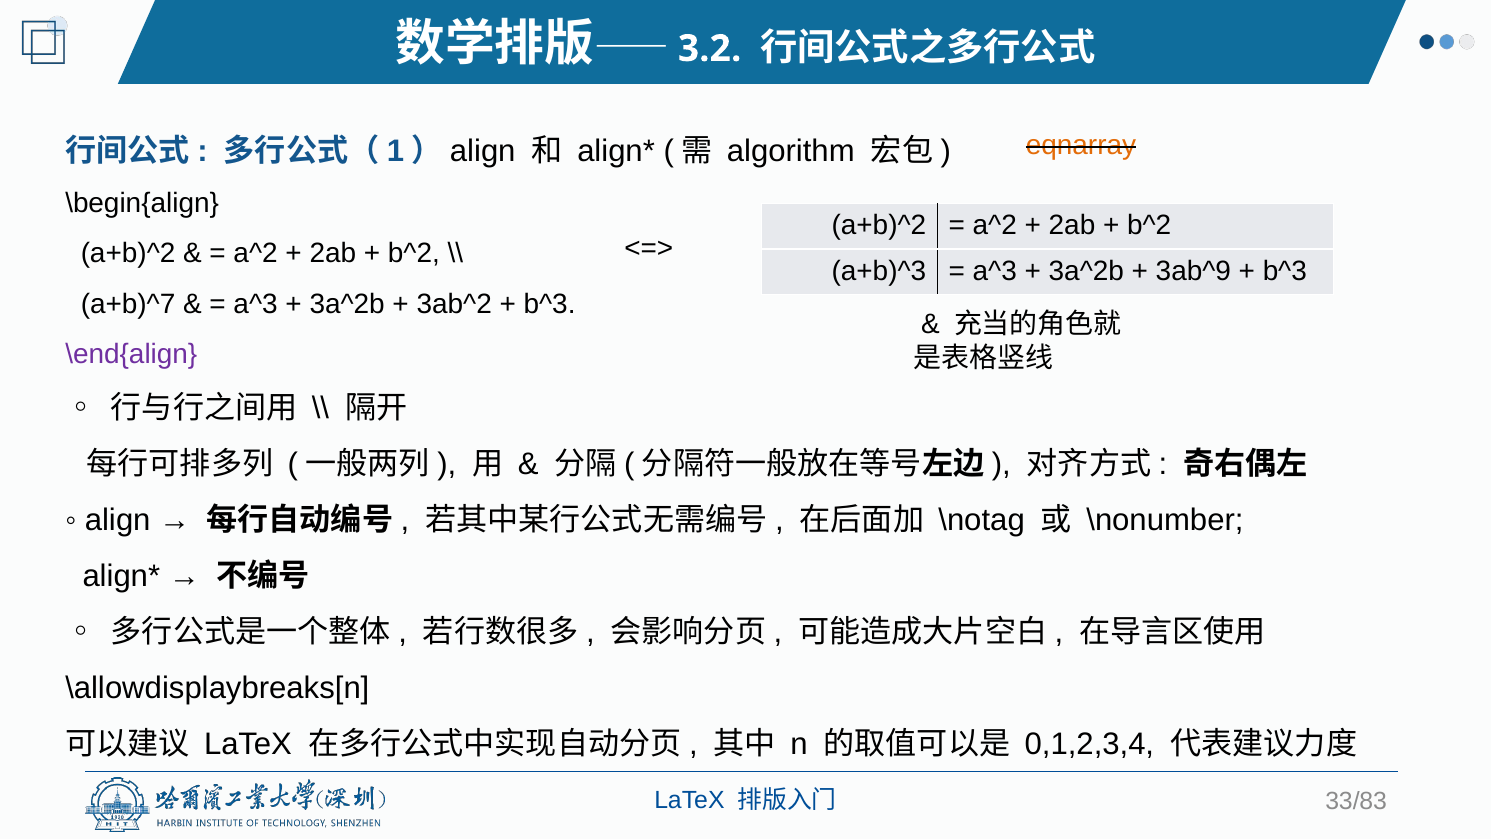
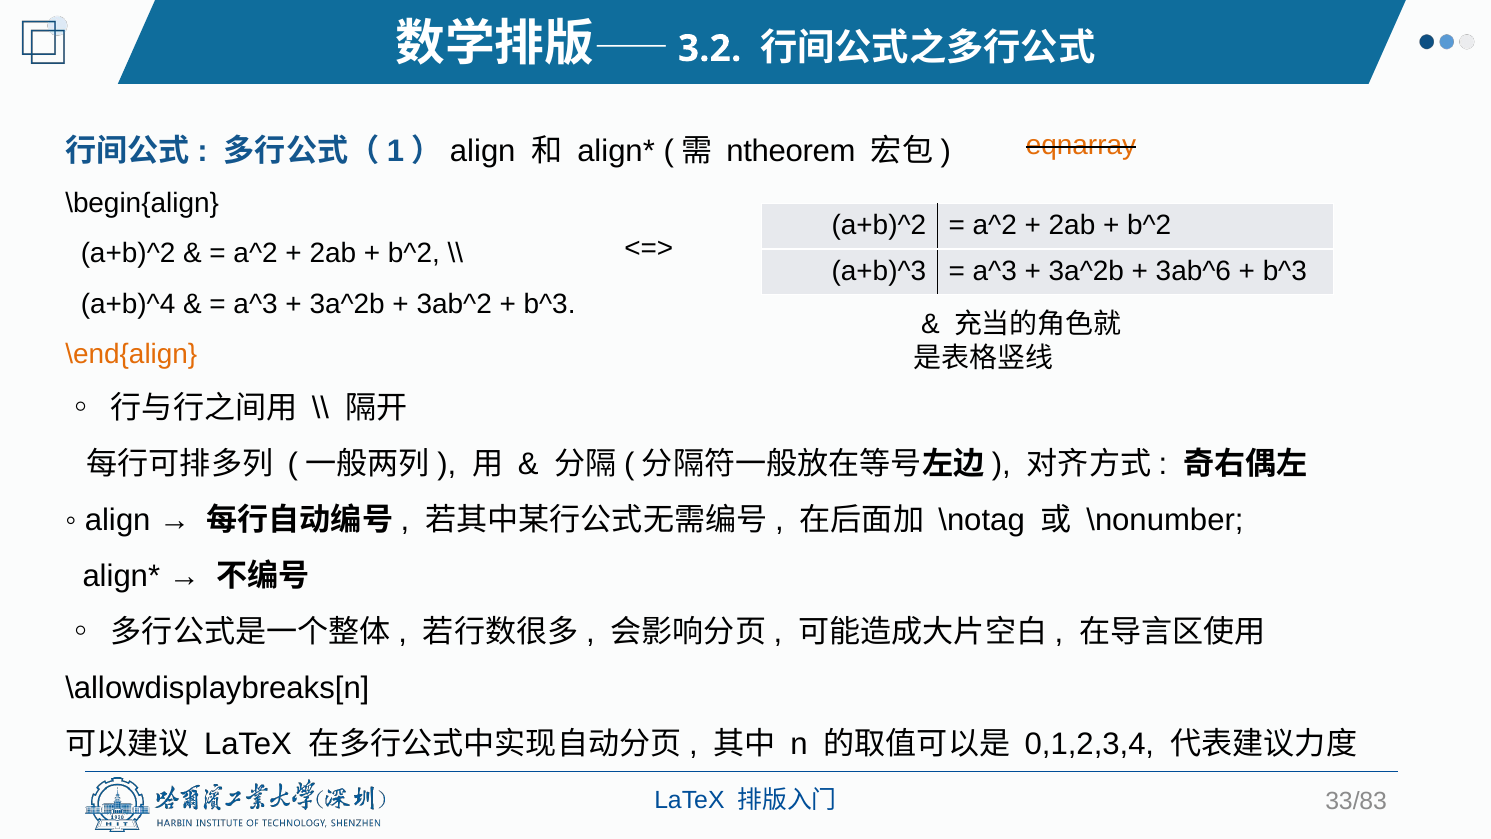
algorithm: algorithm -> ntheorem
3ab^9: 3ab^9 -> 3ab^6
a+b)^7: a+b)^7 -> a+b)^4
\end{align colour: purple -> orange
